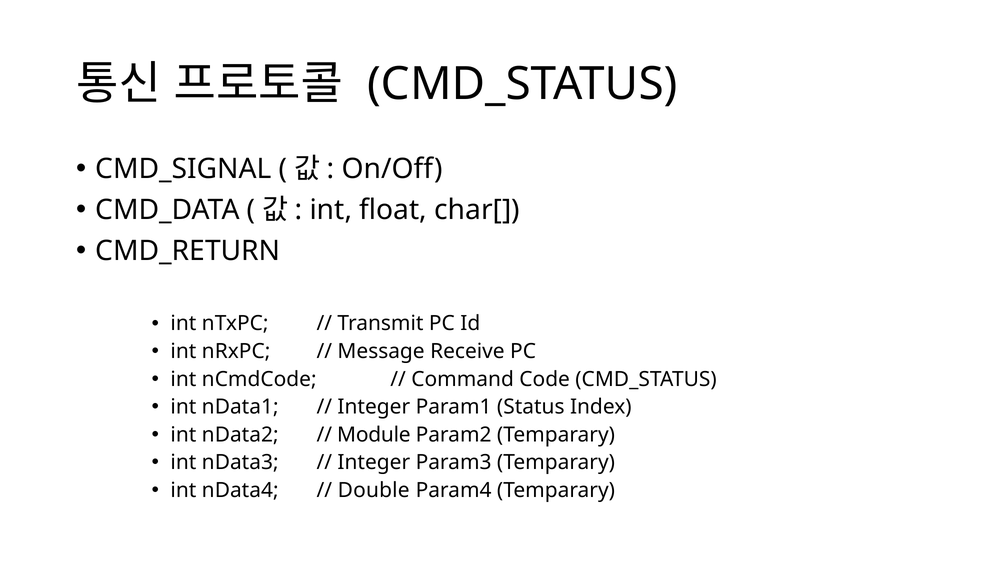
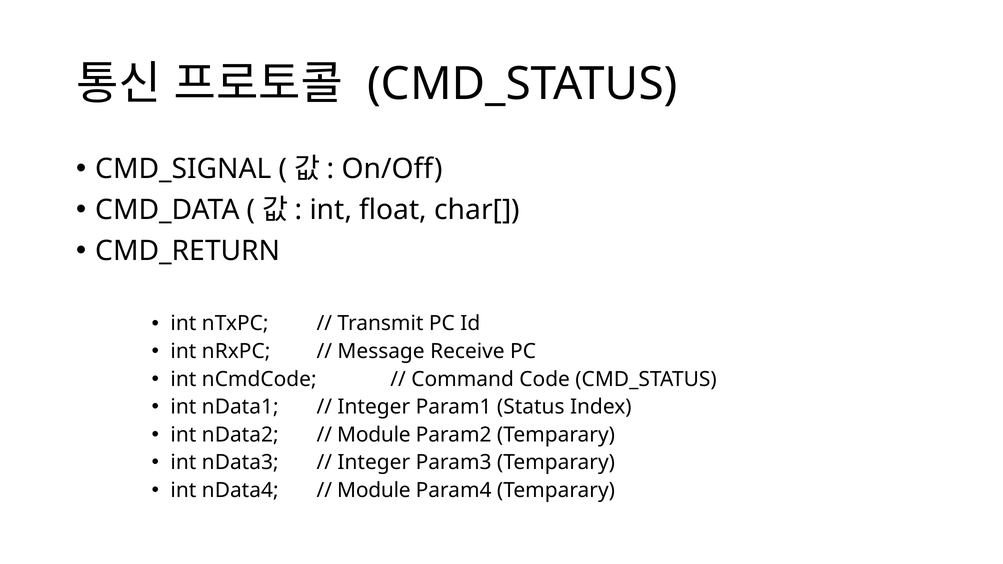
Double at (374, 490): Double -> Module
